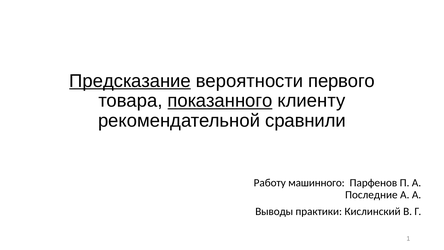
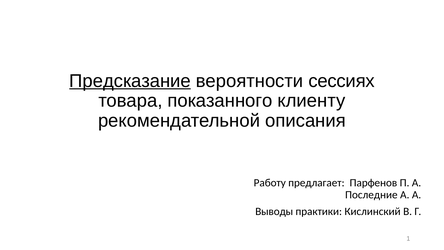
первого: первого -> сессиях
показанного underline: present -> none
сравнили: сравнили -> описания
машинного: машинного -> предлагает
